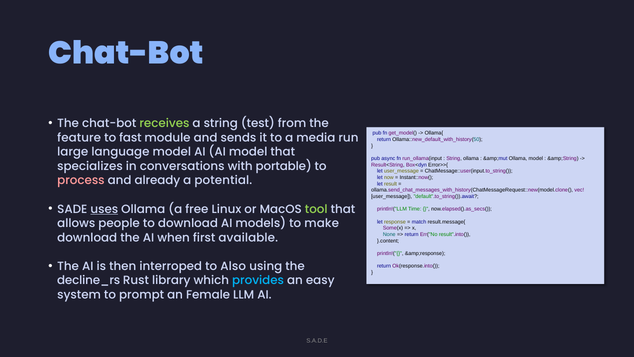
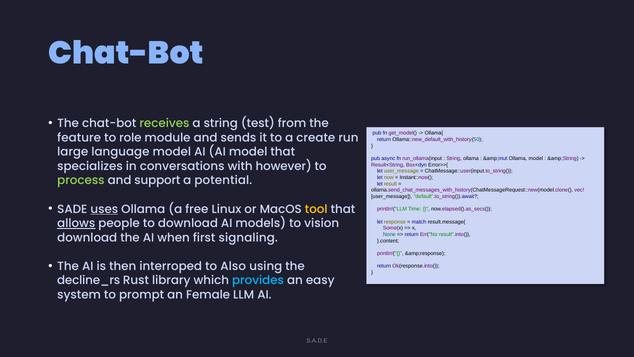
fast: fast -> role
media: media -> create
portable: portable -> however
process colour: pink -> light green
already: already -> support
tool colour: light green -> yellow
allows underline: none -> present
make: make -> vision
available: available -> signaling
